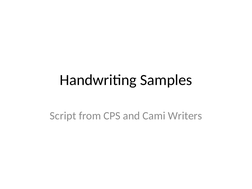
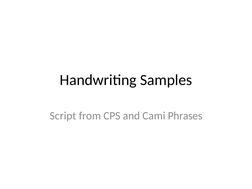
Writers: Writers -> Phrases
